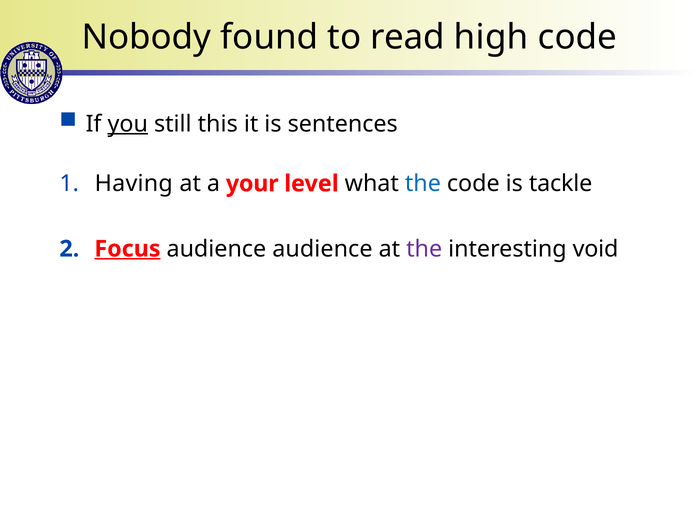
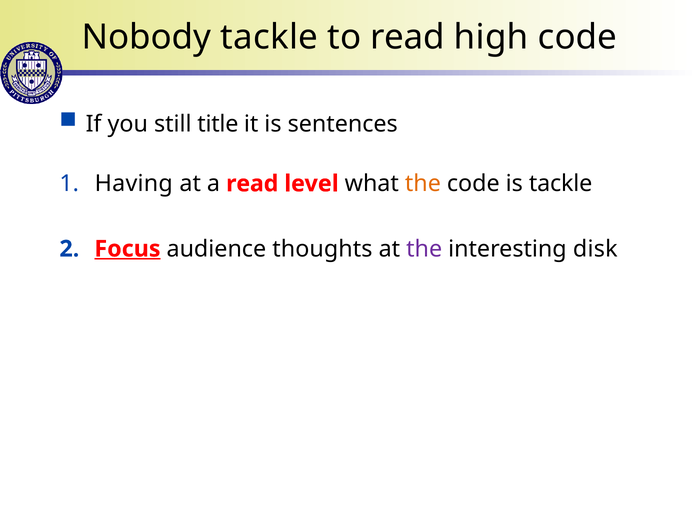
Nobody found: found -> tackle
you underline: present -> none
this: this -> title
a your: your -> read
the at (423, 184) colour: blue -> orange
audience audience: audience -> thoughts
void: void -> disk
